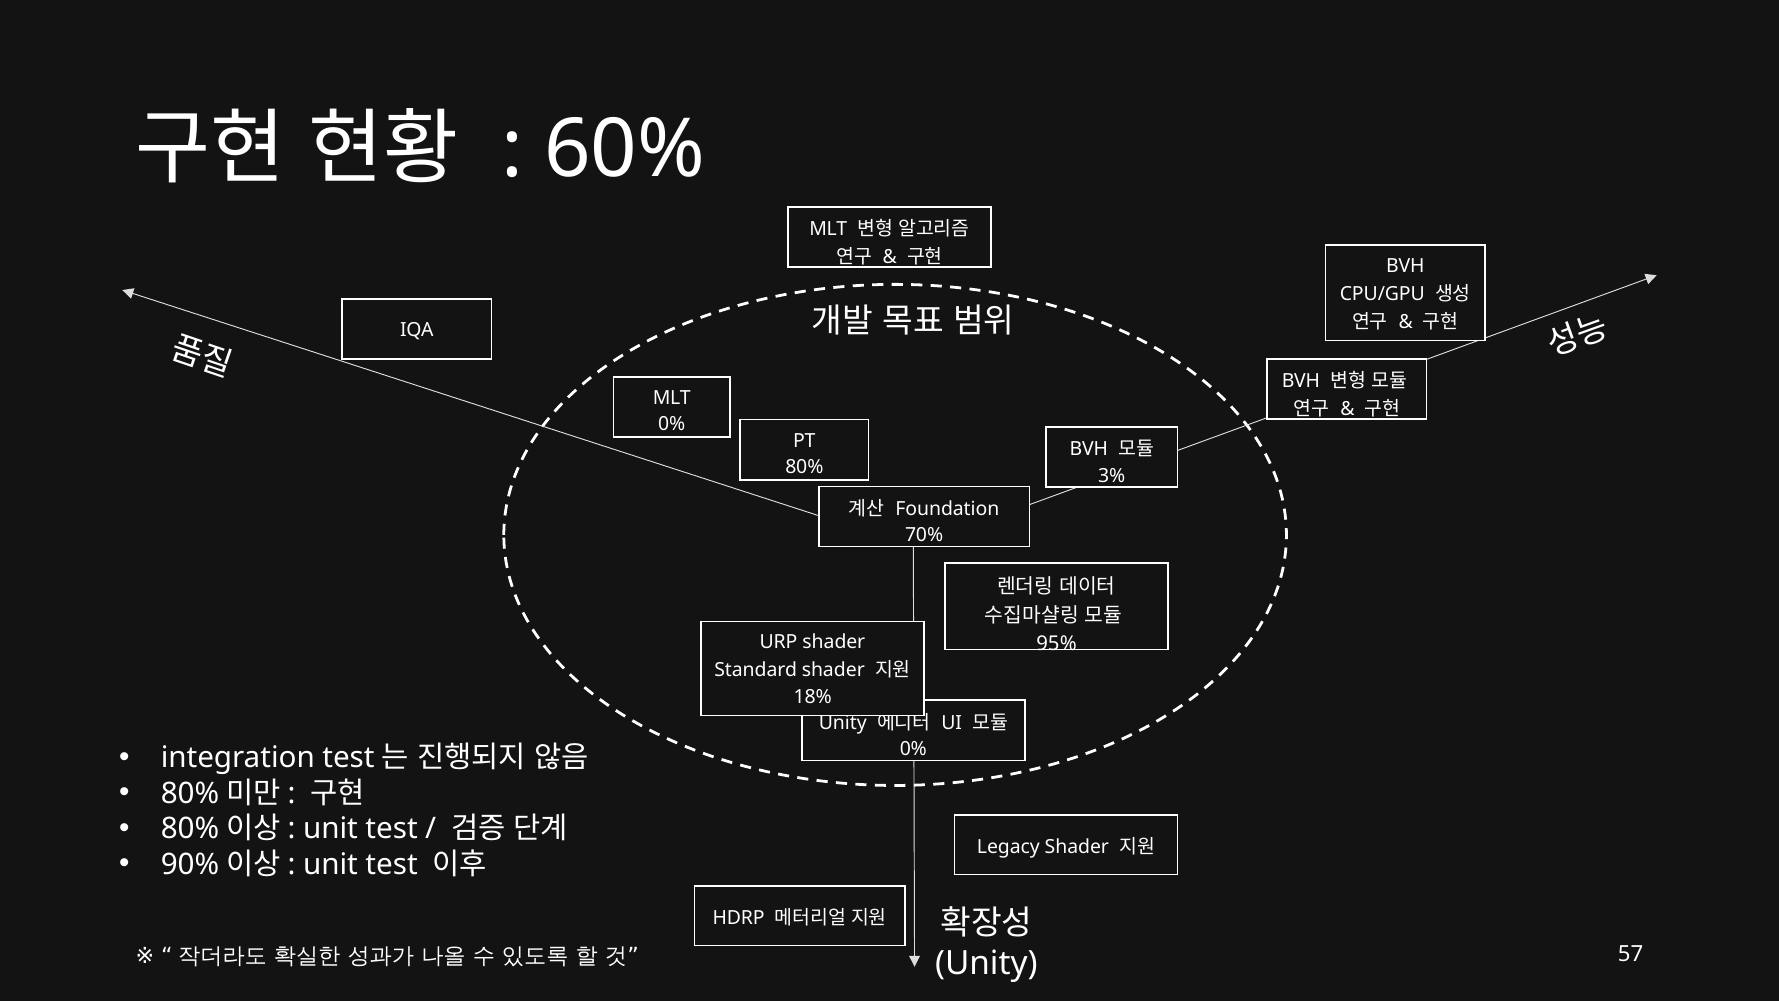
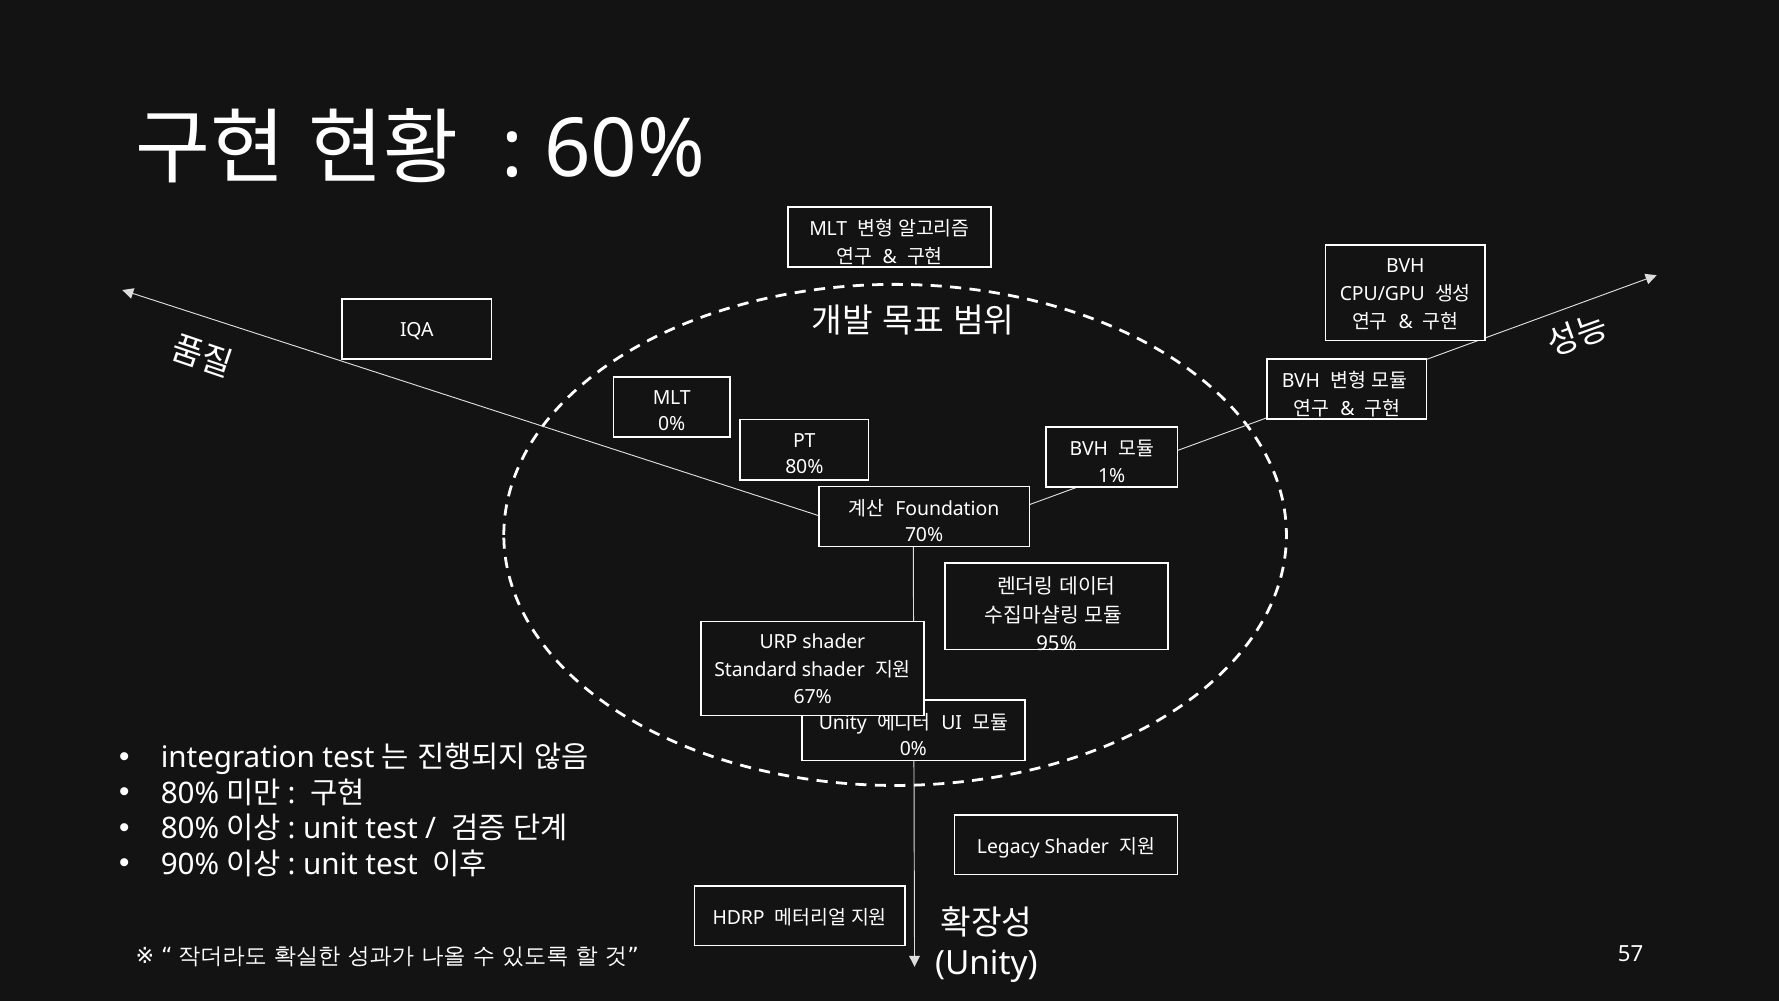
3%: 3% -> 1%
18%: 18% -> 67%
